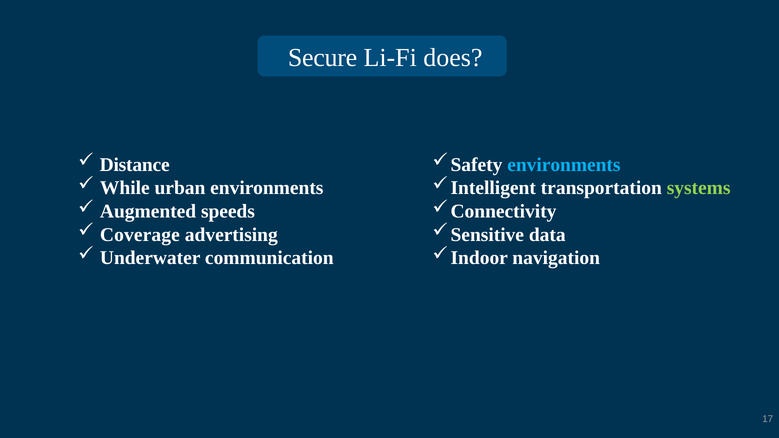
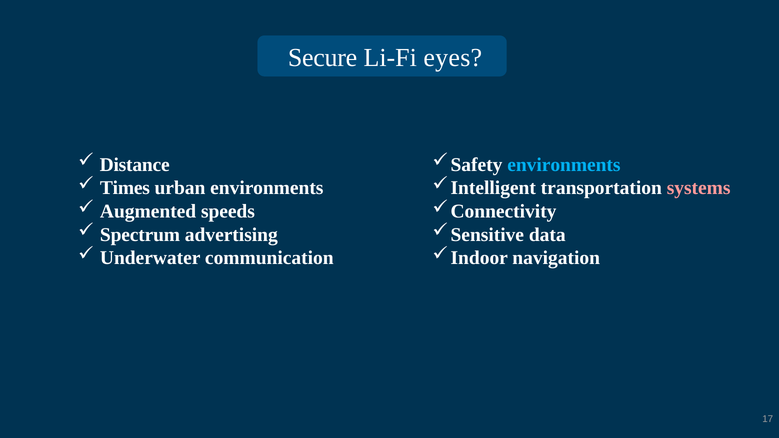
does: does -> eyes
While: While -> Times
systems colour: light green -> pink
Coverage: Coverage -> Spectrum
